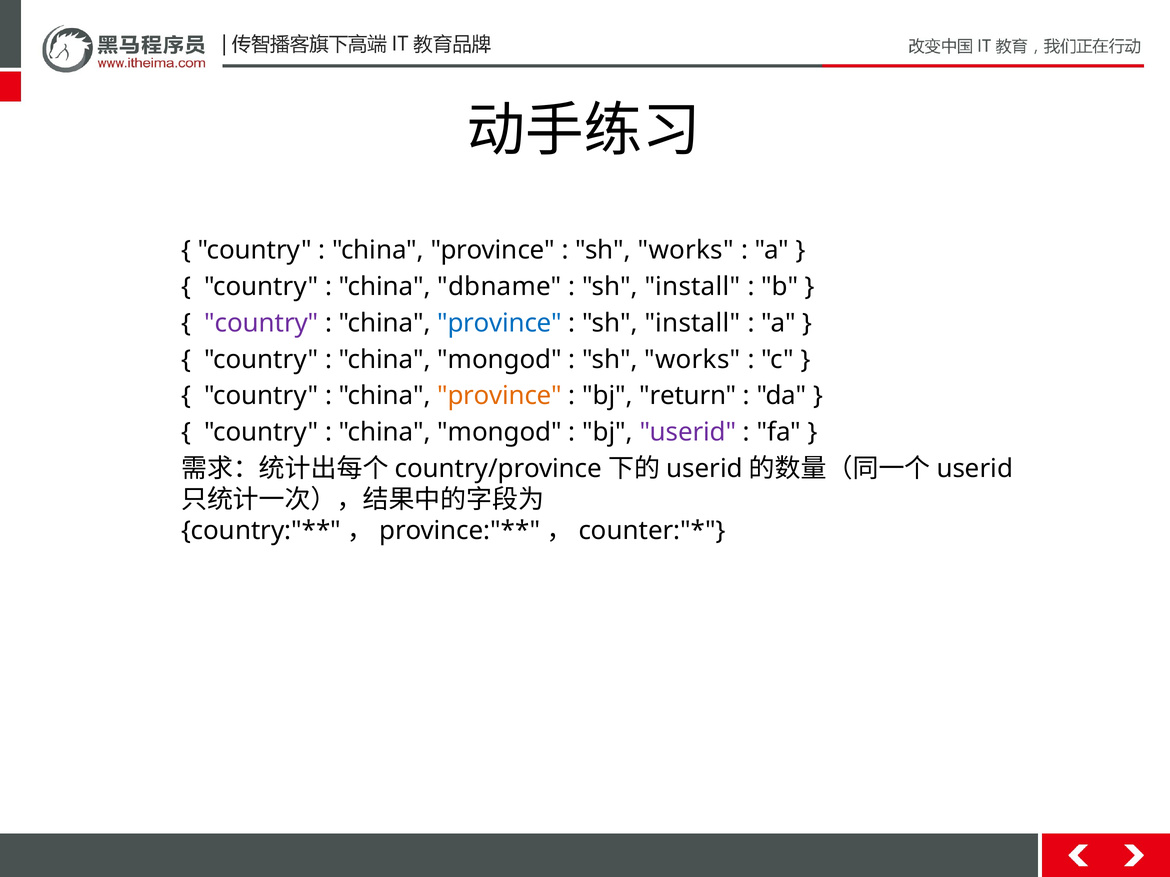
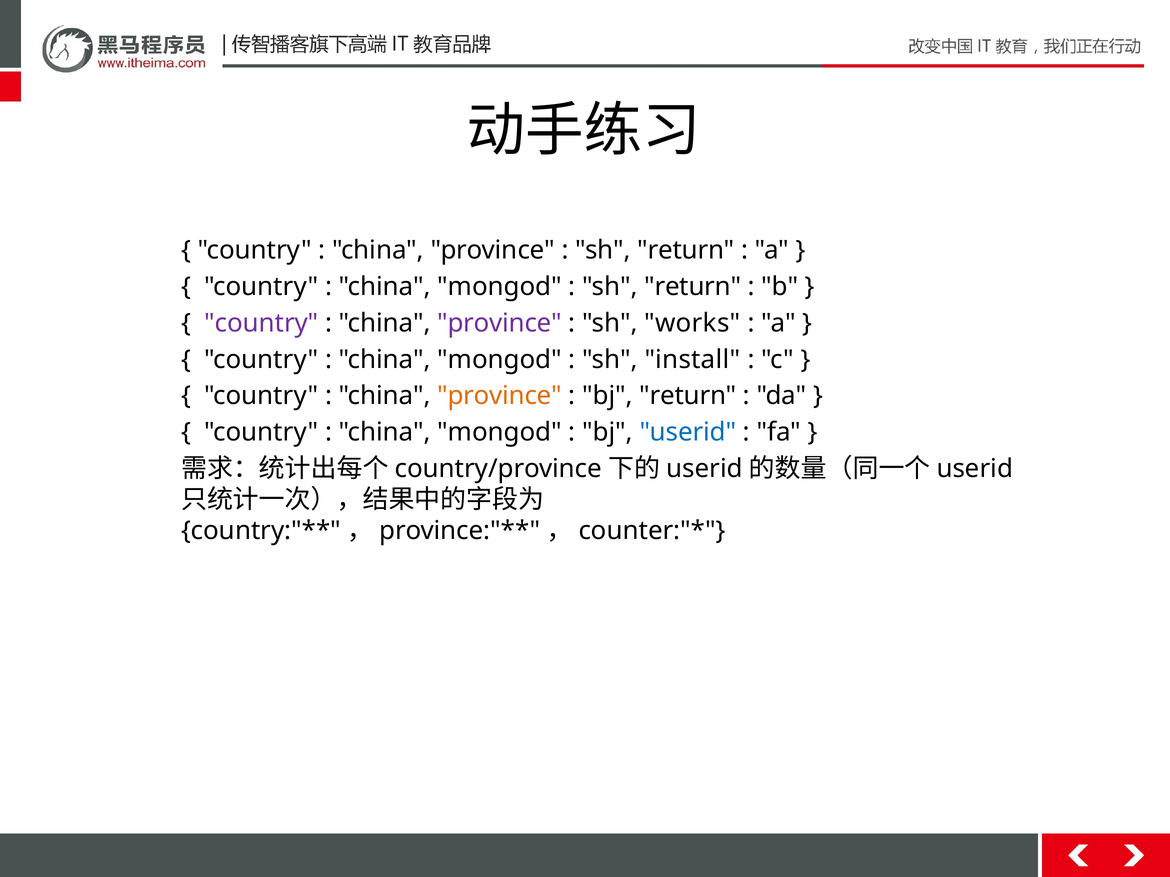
works at (686, 250): works -> return
dbname at (499, 287): dbname -> mongod
install at (692, 287): install -> return
province at (500, 323) colour: blue -> purple
install at (692, 323): install -> works
works at (692, 360): works -> install
userid colour: purple -> blue
